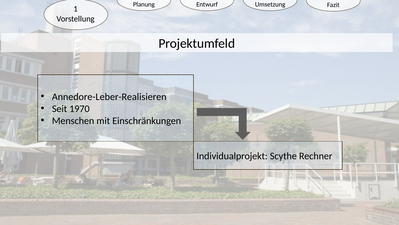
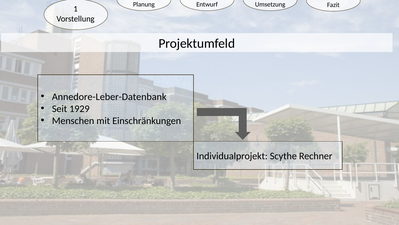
Annedore-Leber-Realisieren: Annedore-Leber-Realisieren -> Annedore-Leber-Datenbank
1970: 1970 -> 1929
